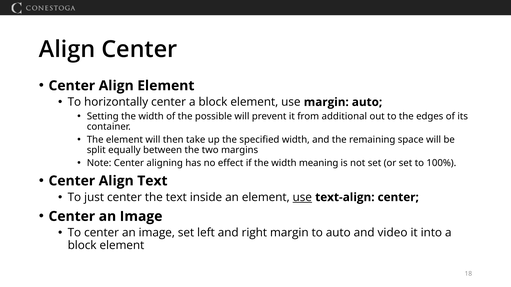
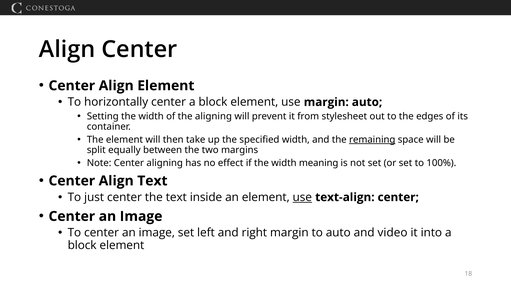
the possible: possible -> aligning
additional: additional -> stylesheet
remaining underline: none -> present
